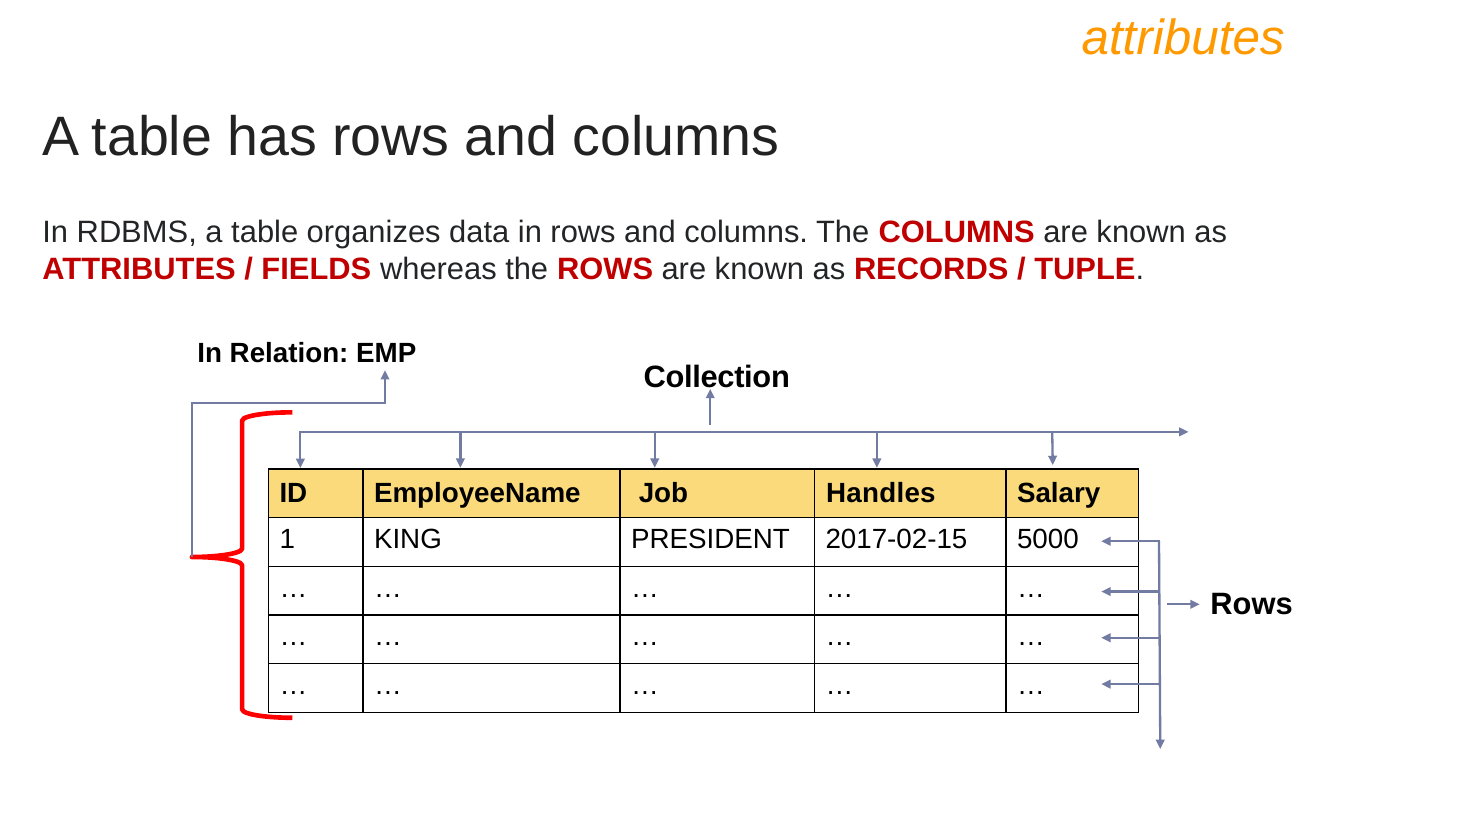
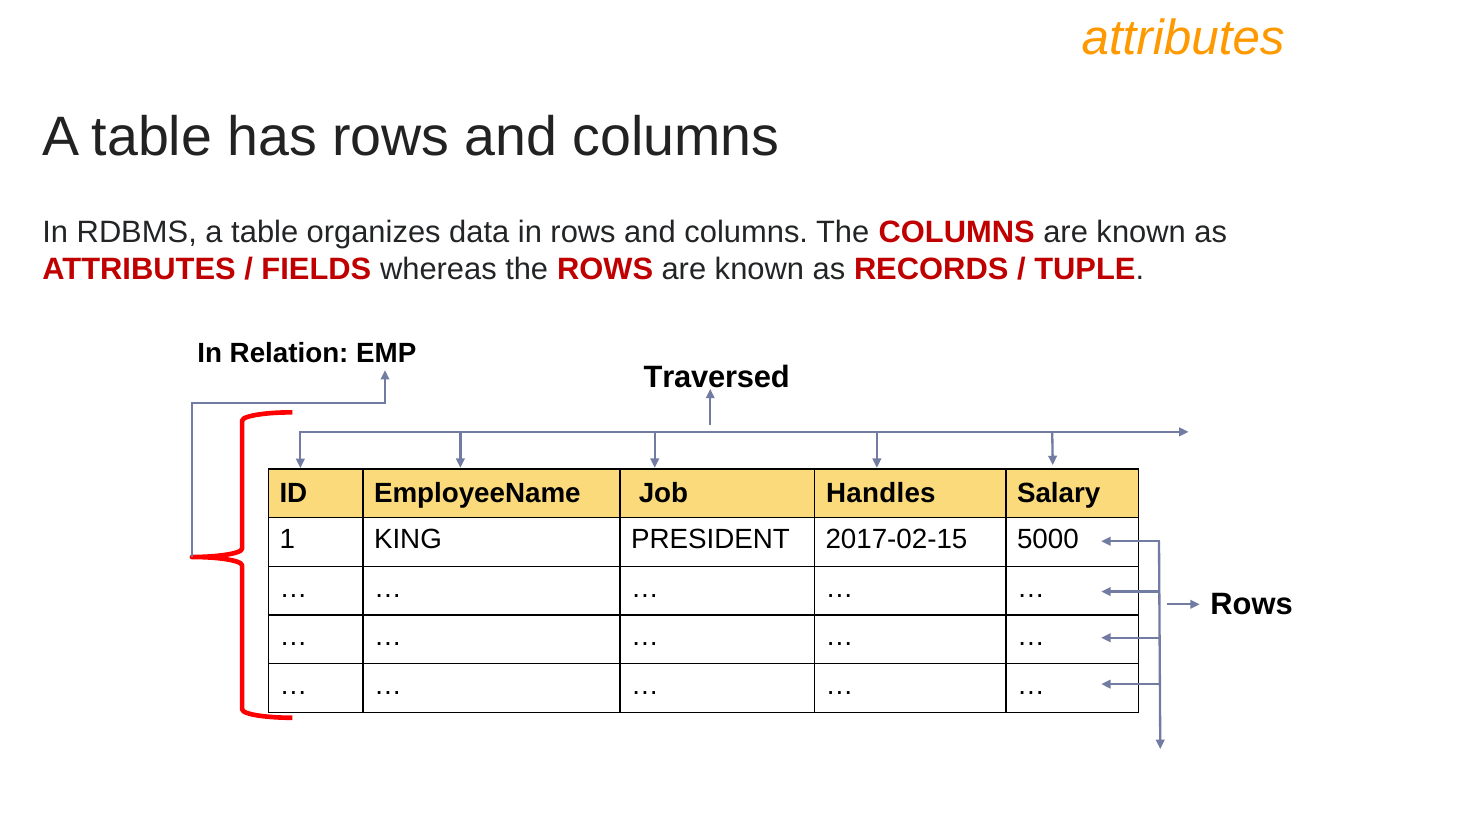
Collection: Collection -> Traversed
